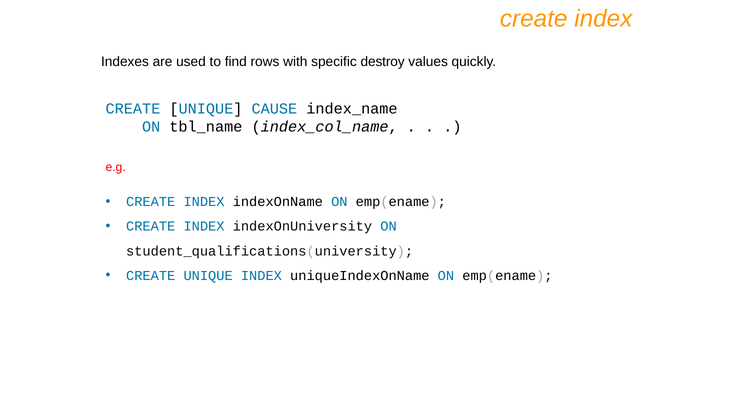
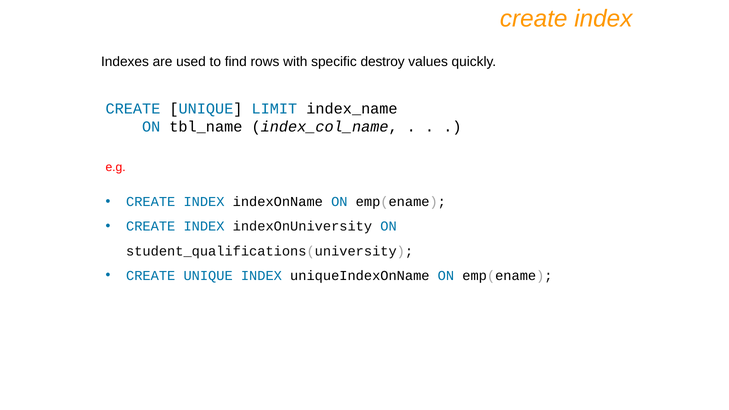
CAUSE: CAUSE -> LIMIT
